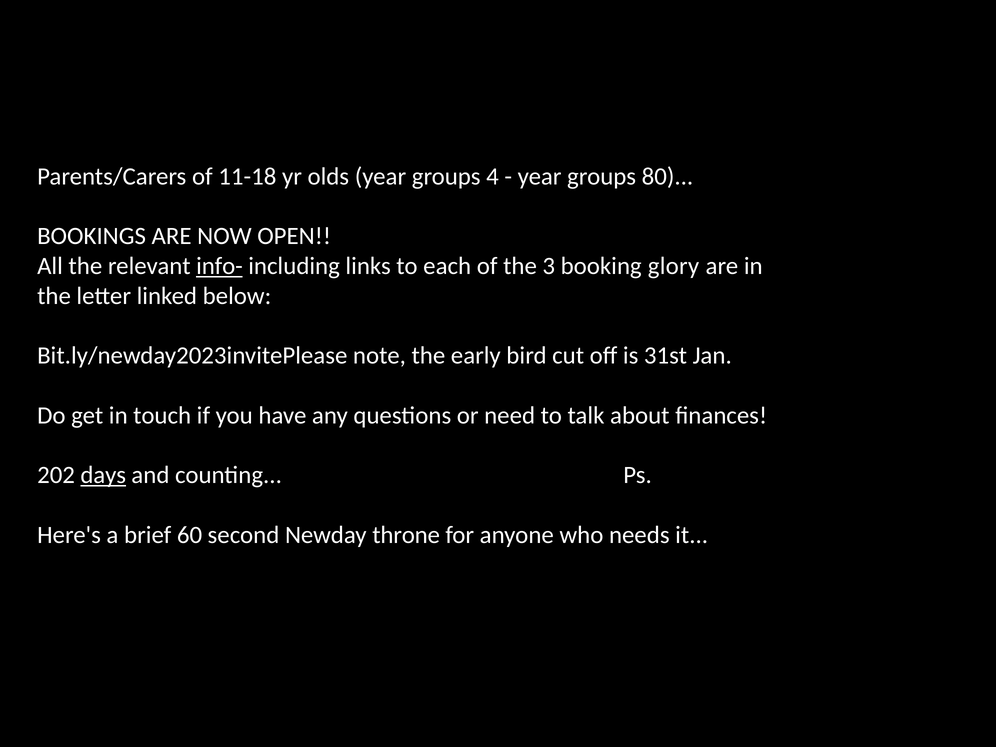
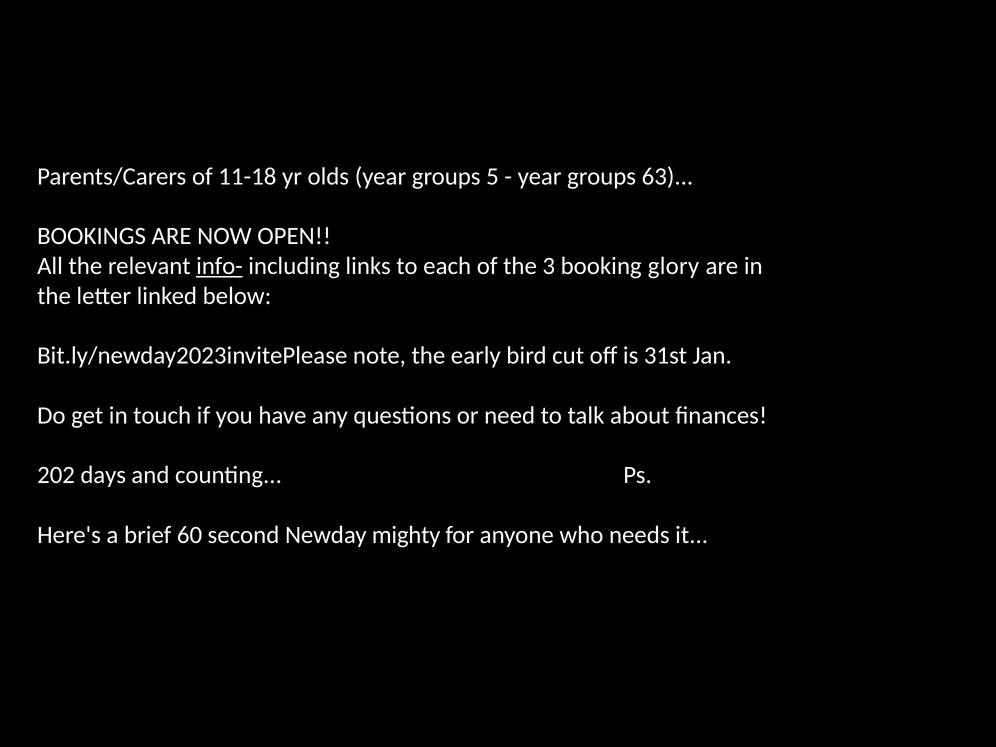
4: 4 -> 5
80: 80 -> 63
days underline: present -> none
throne: throne -> mighty
